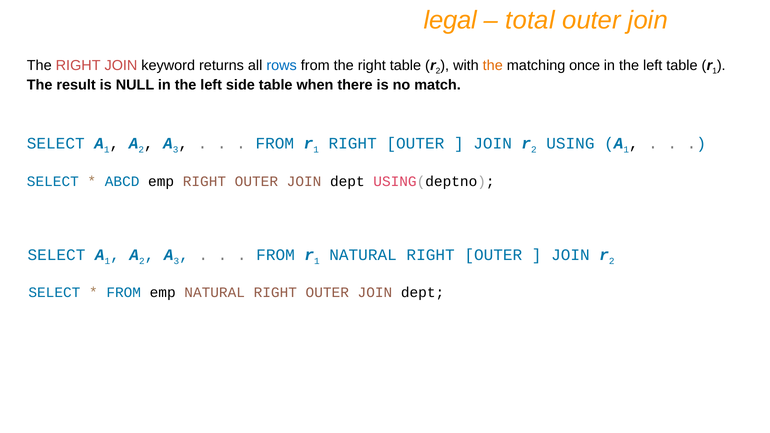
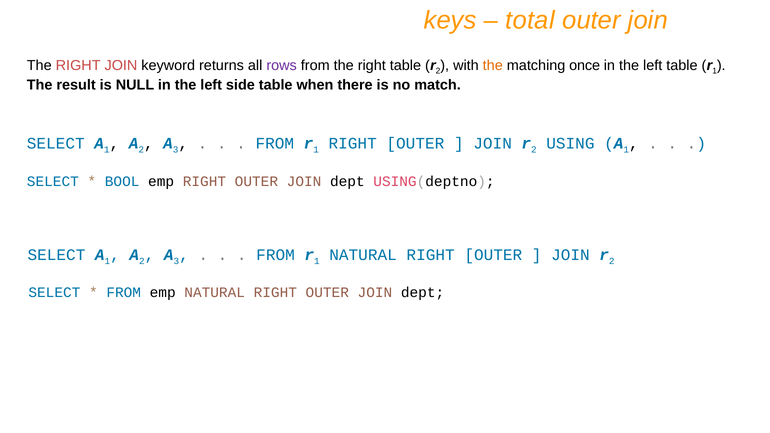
legal: legal -> keys
rows colour: blue -> purple
ABCD: ABCD -> BOOL
